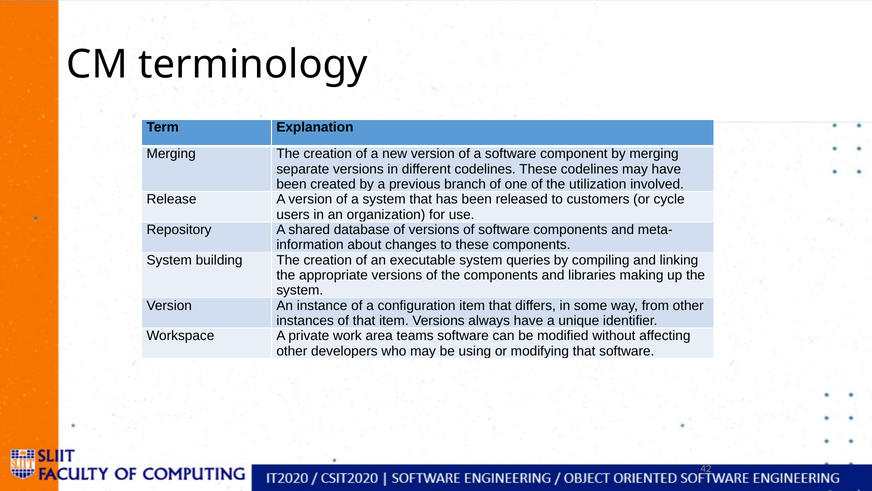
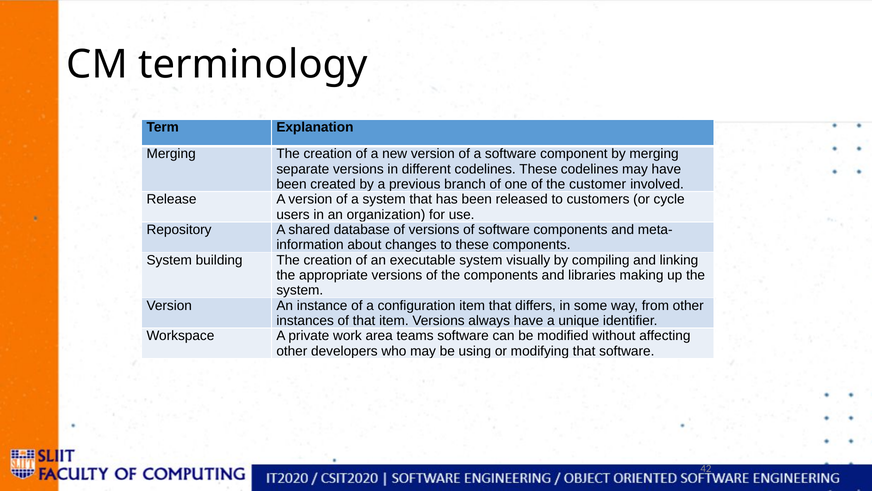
utilization: utilization -> customer
queries: queries -> visually
